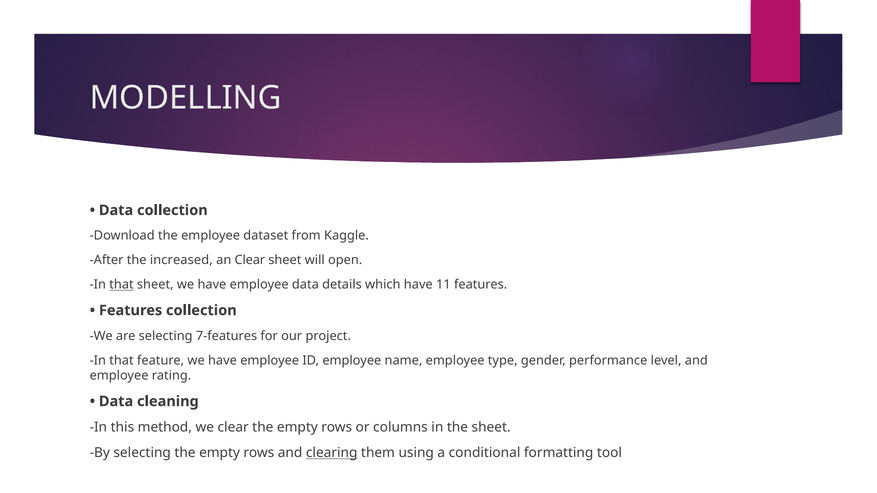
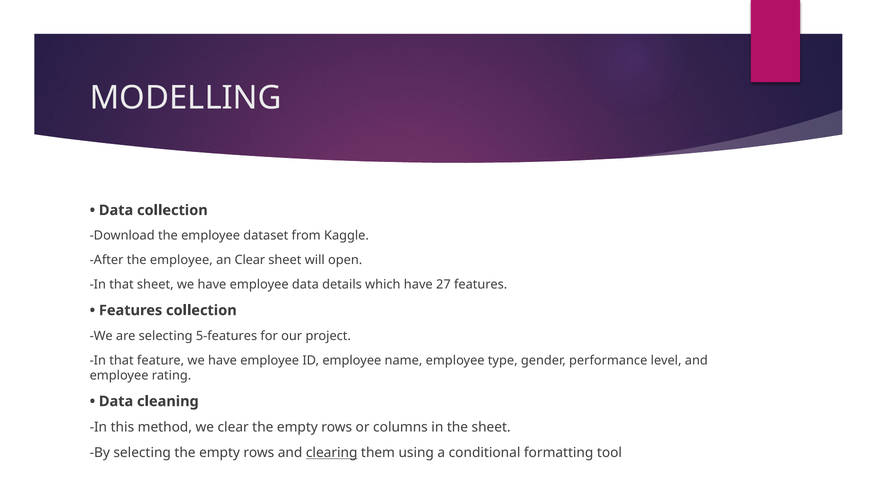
After the increased: increased -> employee
that at (122, 285) underline: present -> none
11: 11 -> 27
7-features: 7-features -> 5-features
